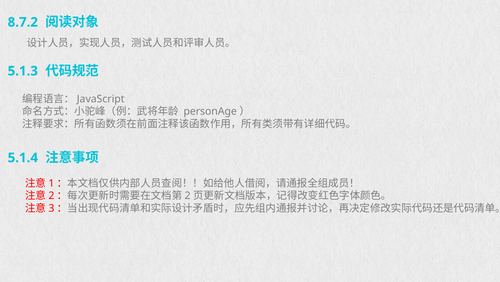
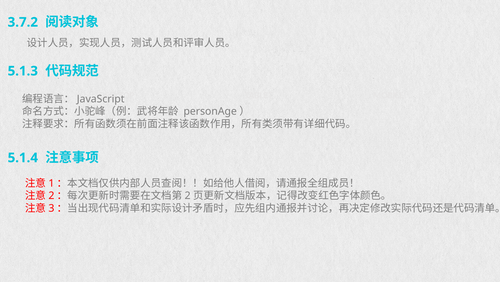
8.7.2: 8.7.2 -> 3.7.2
